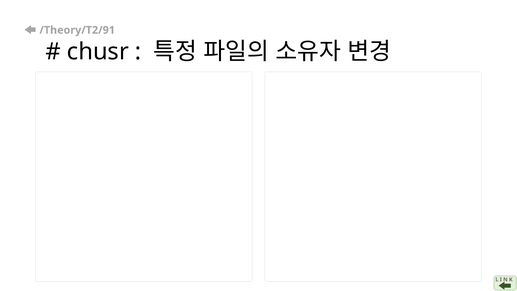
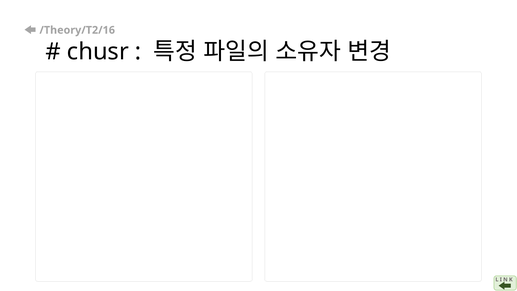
/Theory/T2/91: /Theory/T2/91 -> /Theory/T2/16
